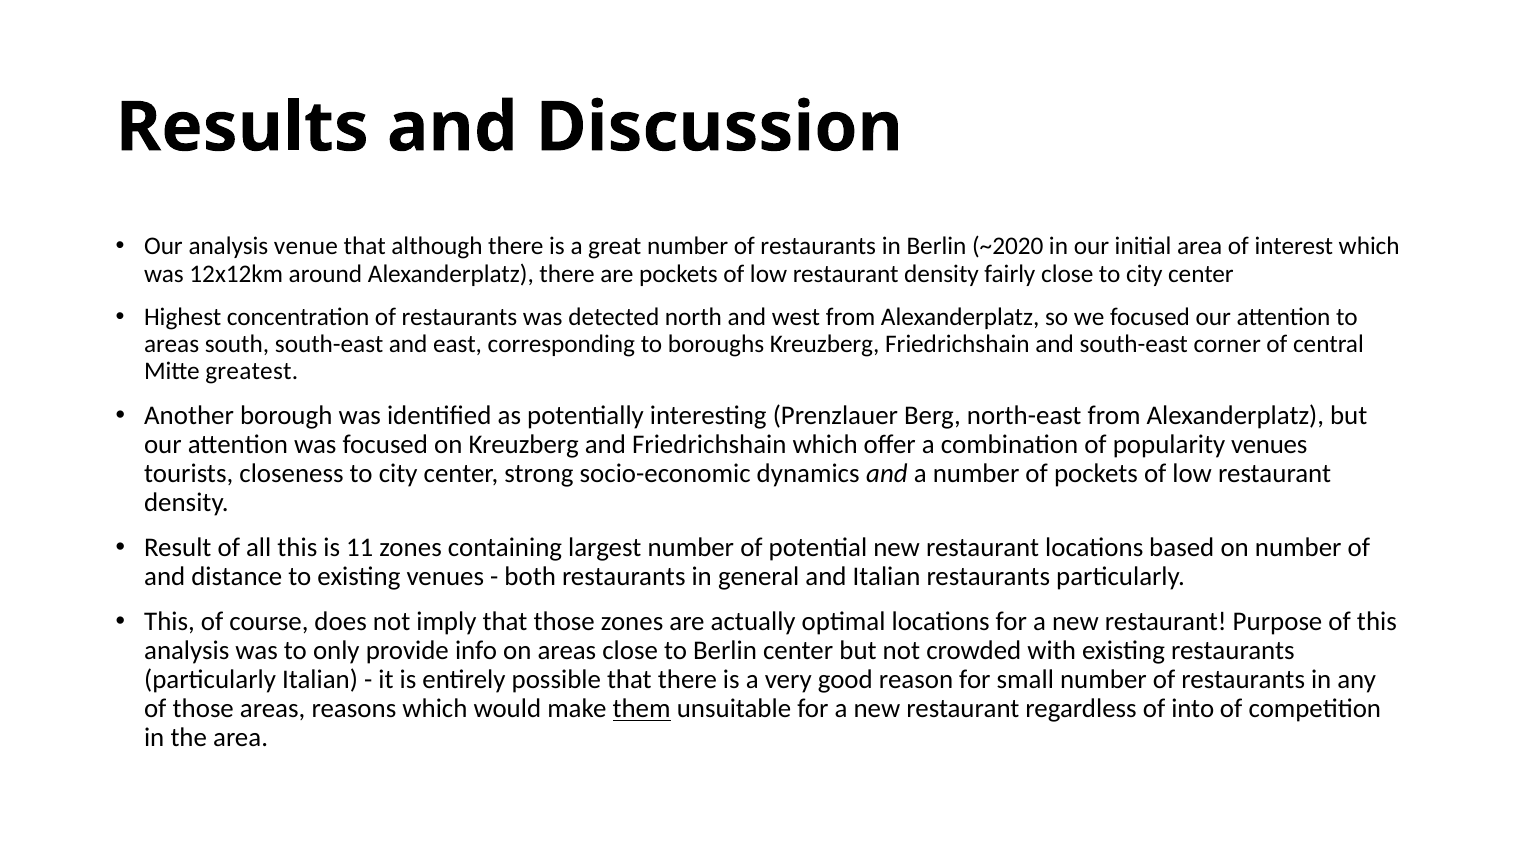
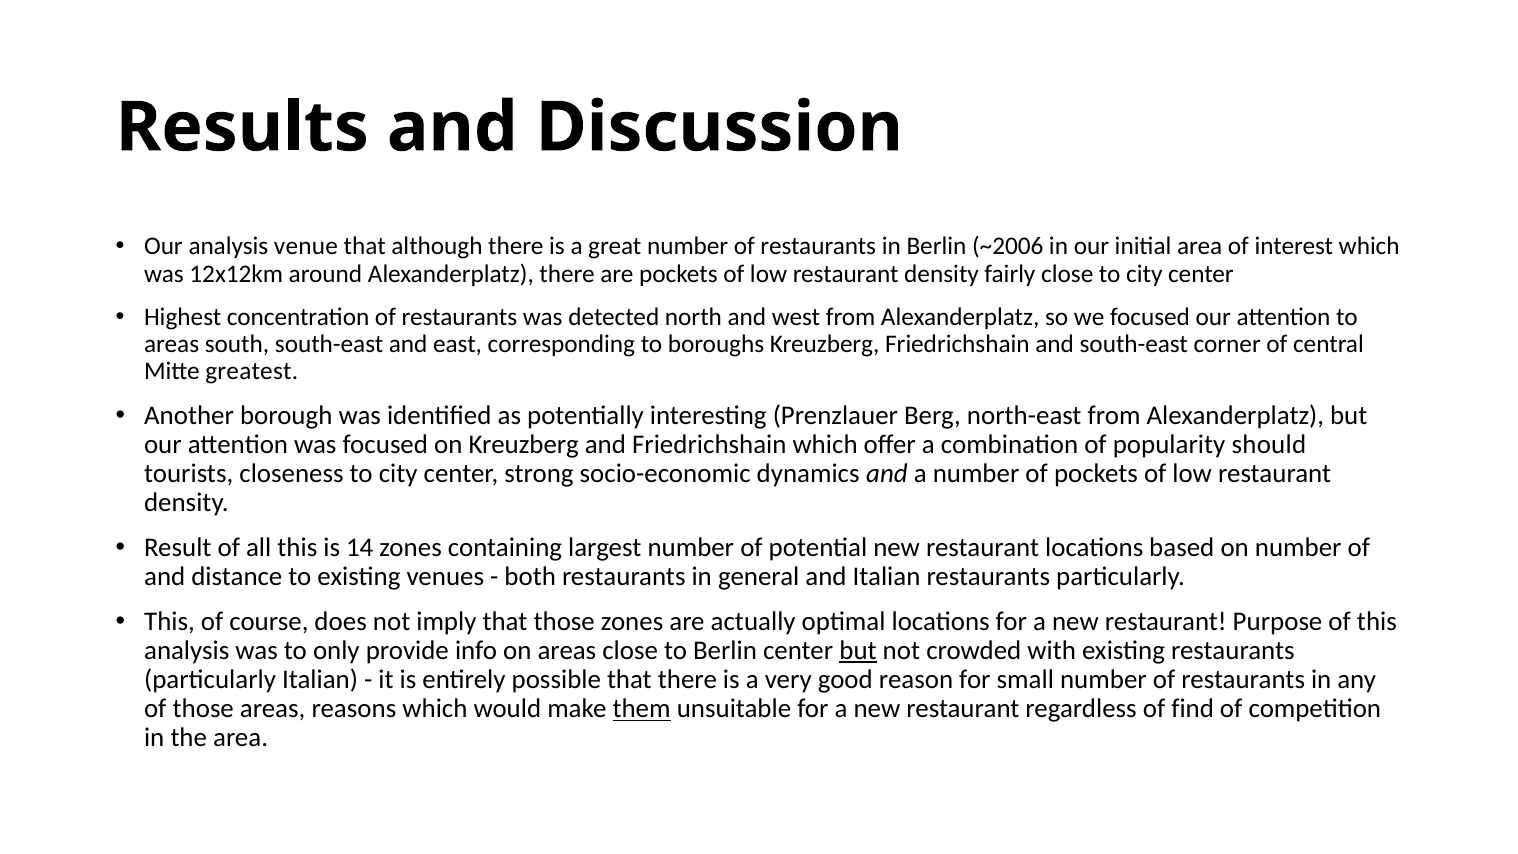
~2020: ~2020 -> ~2006
popularity venues: venues -> should
11: 11 -> 14
but at (858, 651) underline: none -> present
into: into -> find
